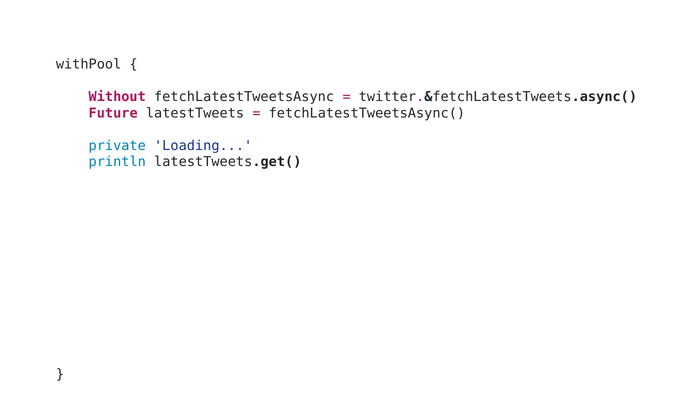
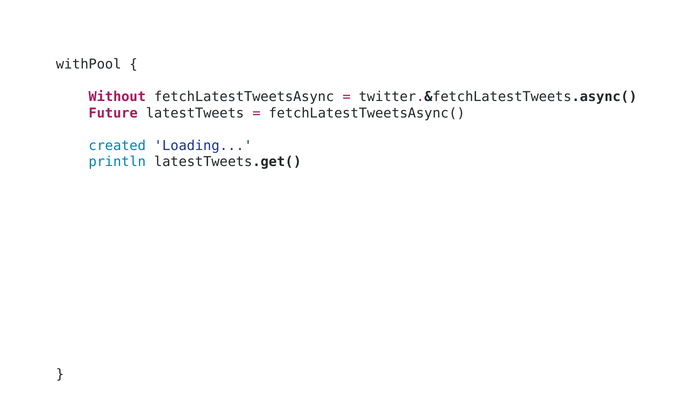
private: private -> created
